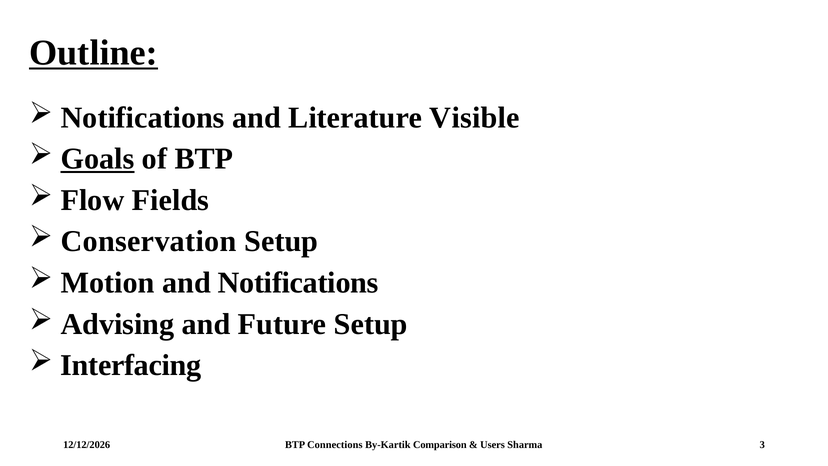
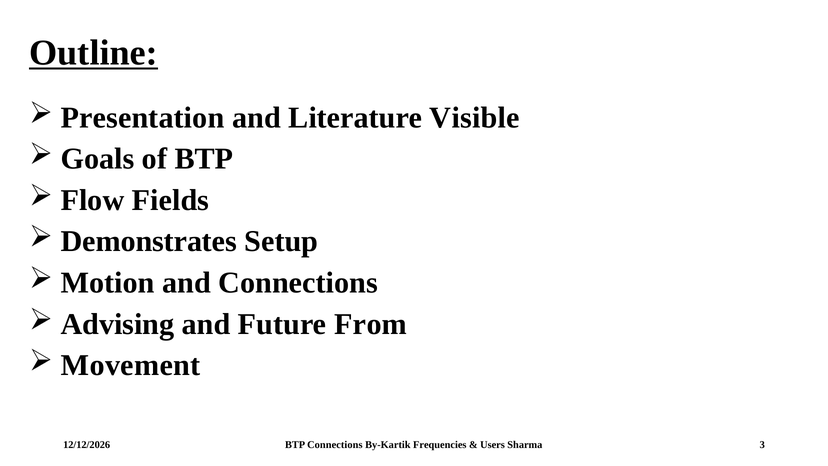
Notifications at (143, 118): Notifications -> Presentation
Goals underline: present -> none
Conservation: Conservation -> Demonstrates
and Notifications: Notifications -> Connections
Future Setup: Setup -> From
Interfacing: Interfacing -> Movement
Comparison: Comparison -> Frequencies
